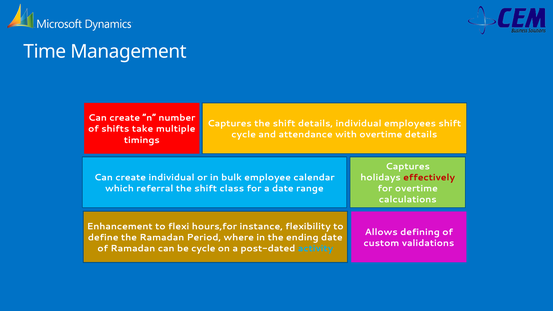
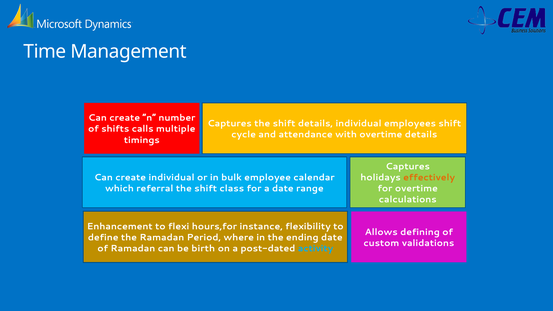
take: take -> calls
effectively colour: red -> orange
be cycle: cycle -> birth
